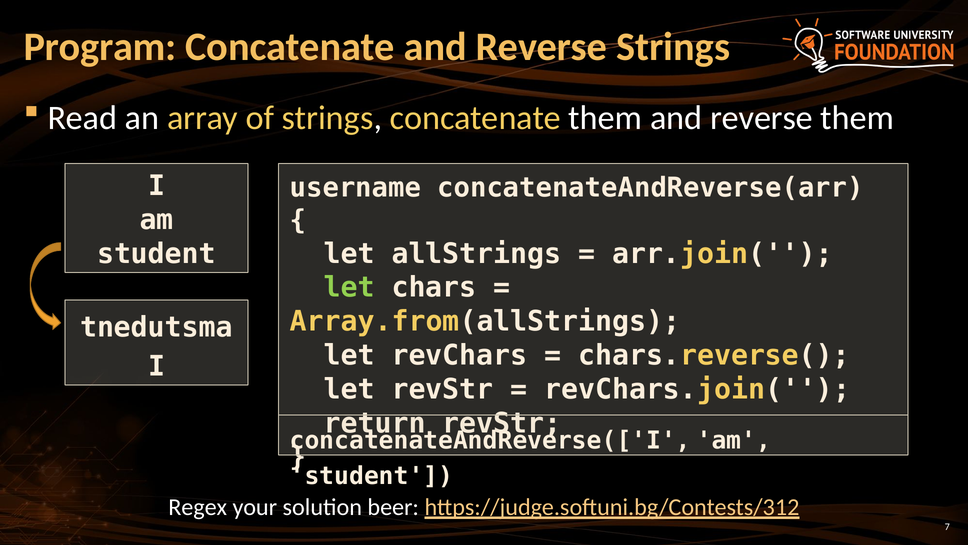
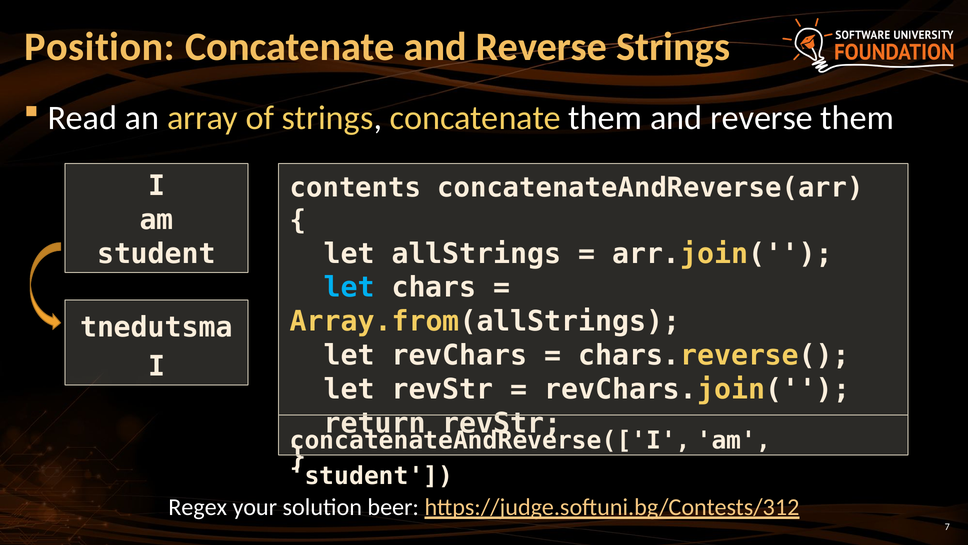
Program: Program -> Position
username: username -> contents
let at (349, 287) colour: light green -> light blue
